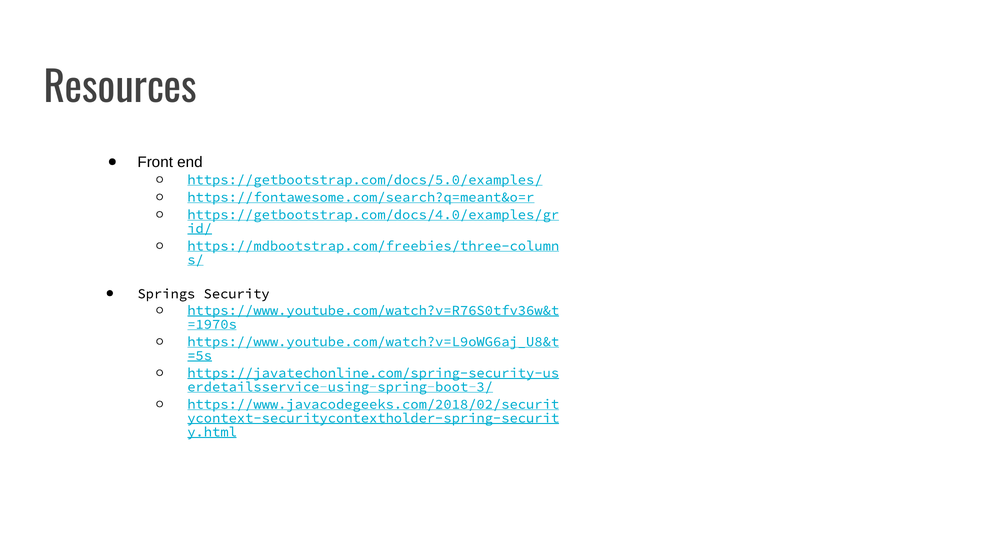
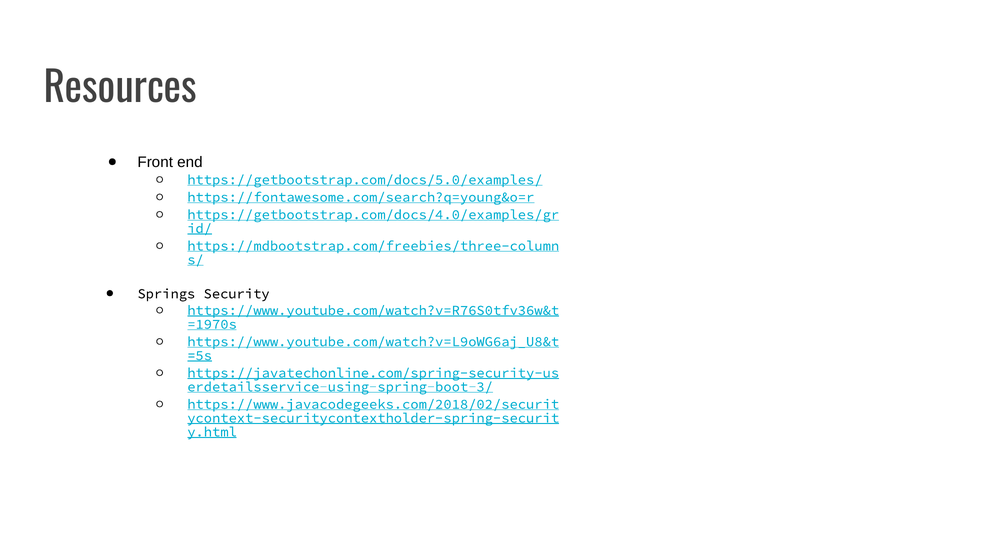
https://fontawesome.com/search?q=meant&o=r: https://fontawesome.com/search?q=meant&o=r -> https://fontawesome.com/search?q=young&o=r
